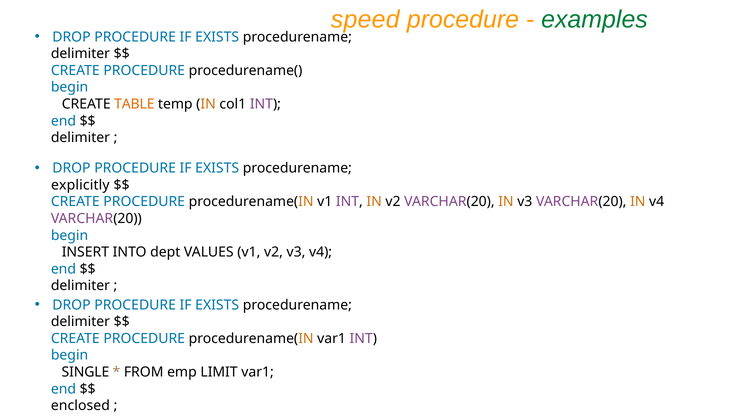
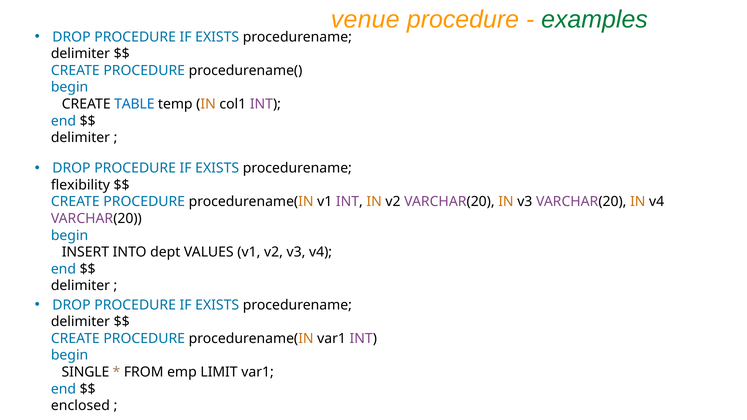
speed: speed -> venue
TABLE colour: orange -> blue
explicitly: explicitly -> flexibility
